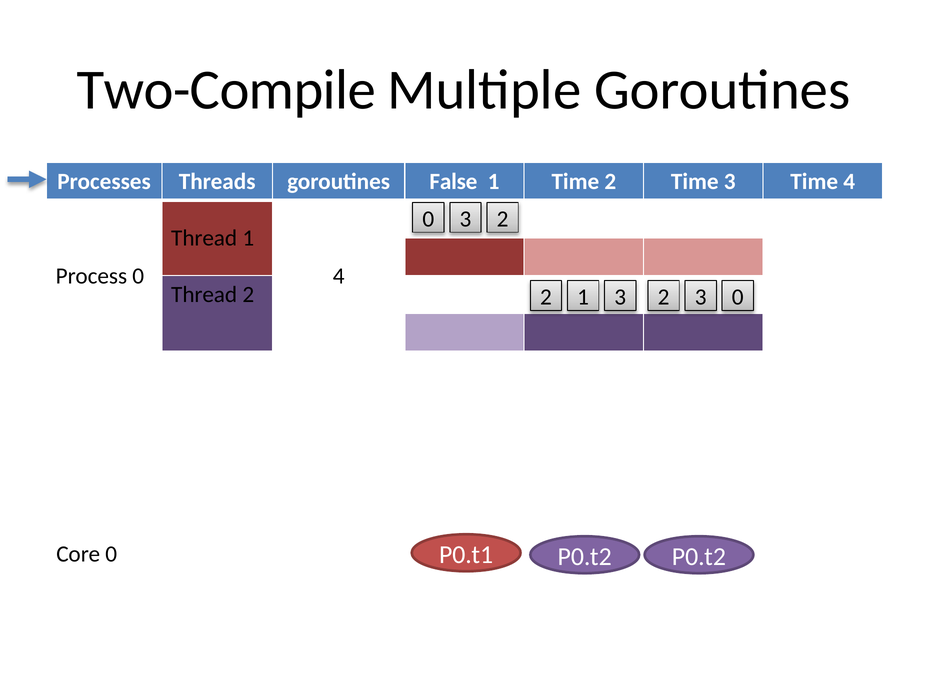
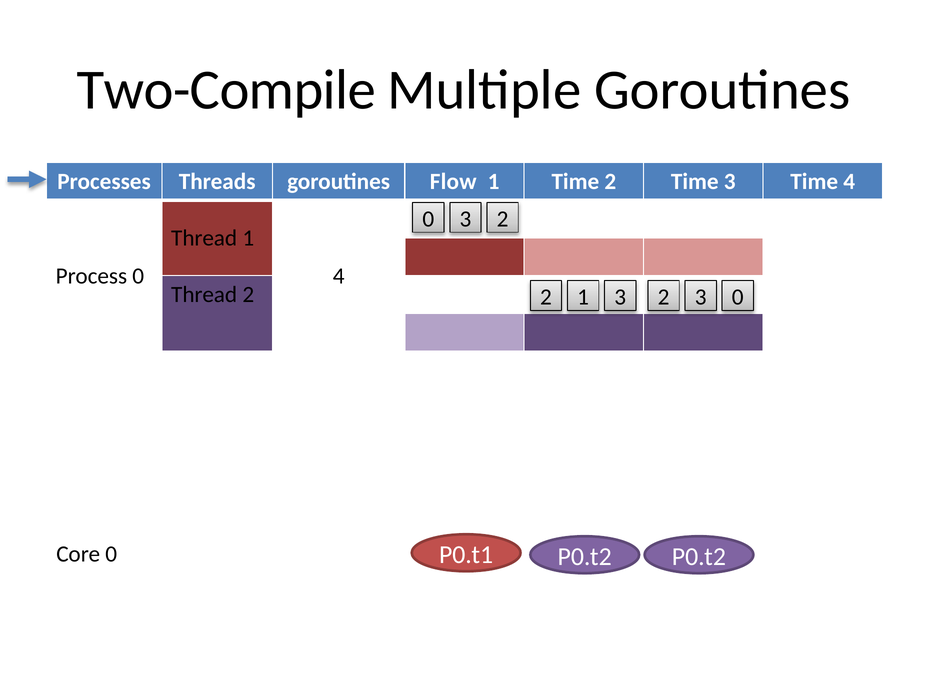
False: False -> Flow
